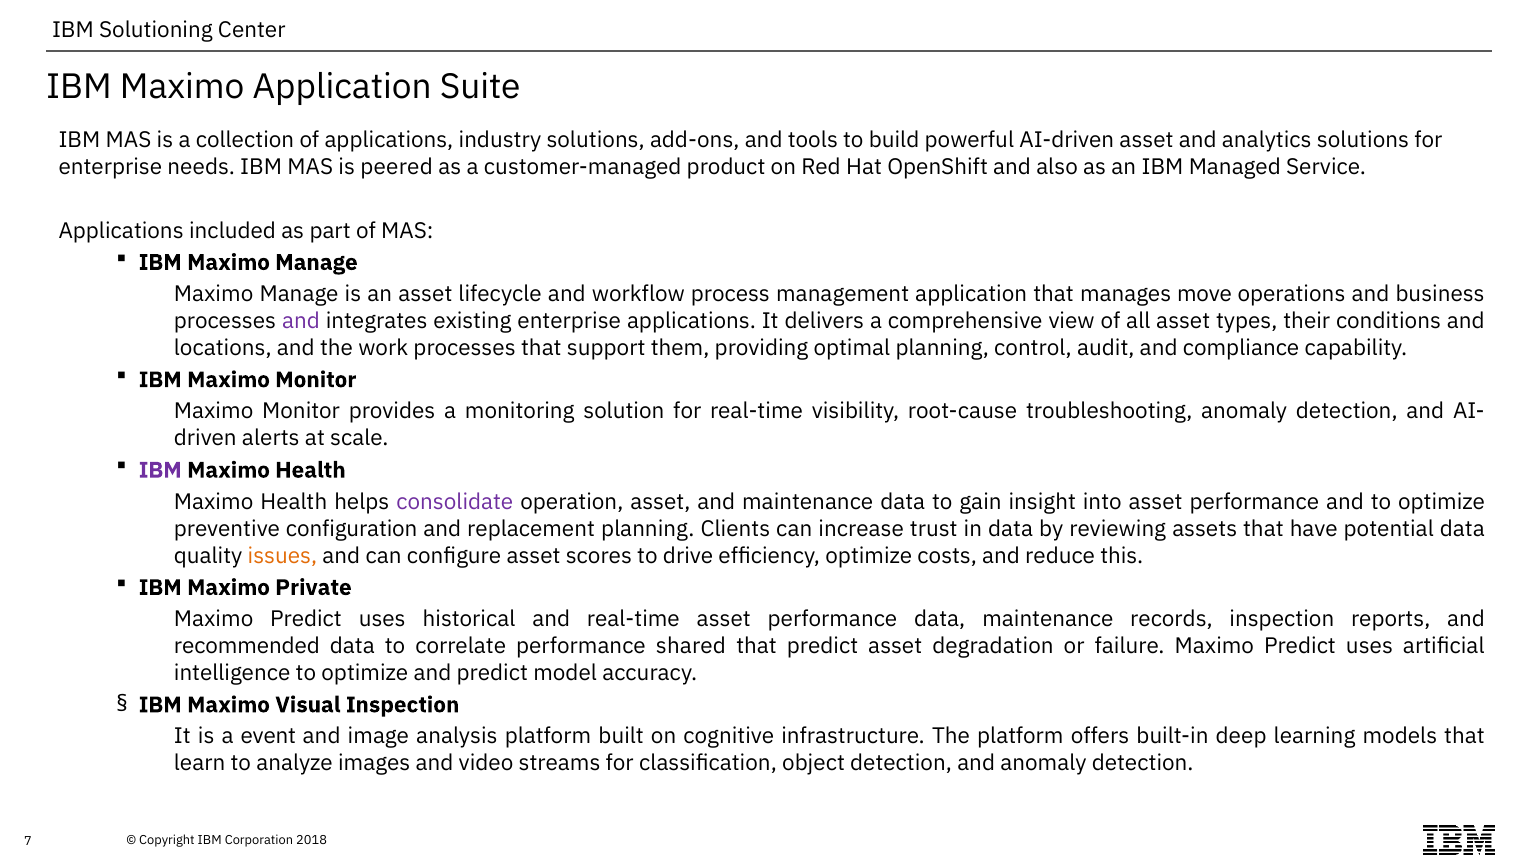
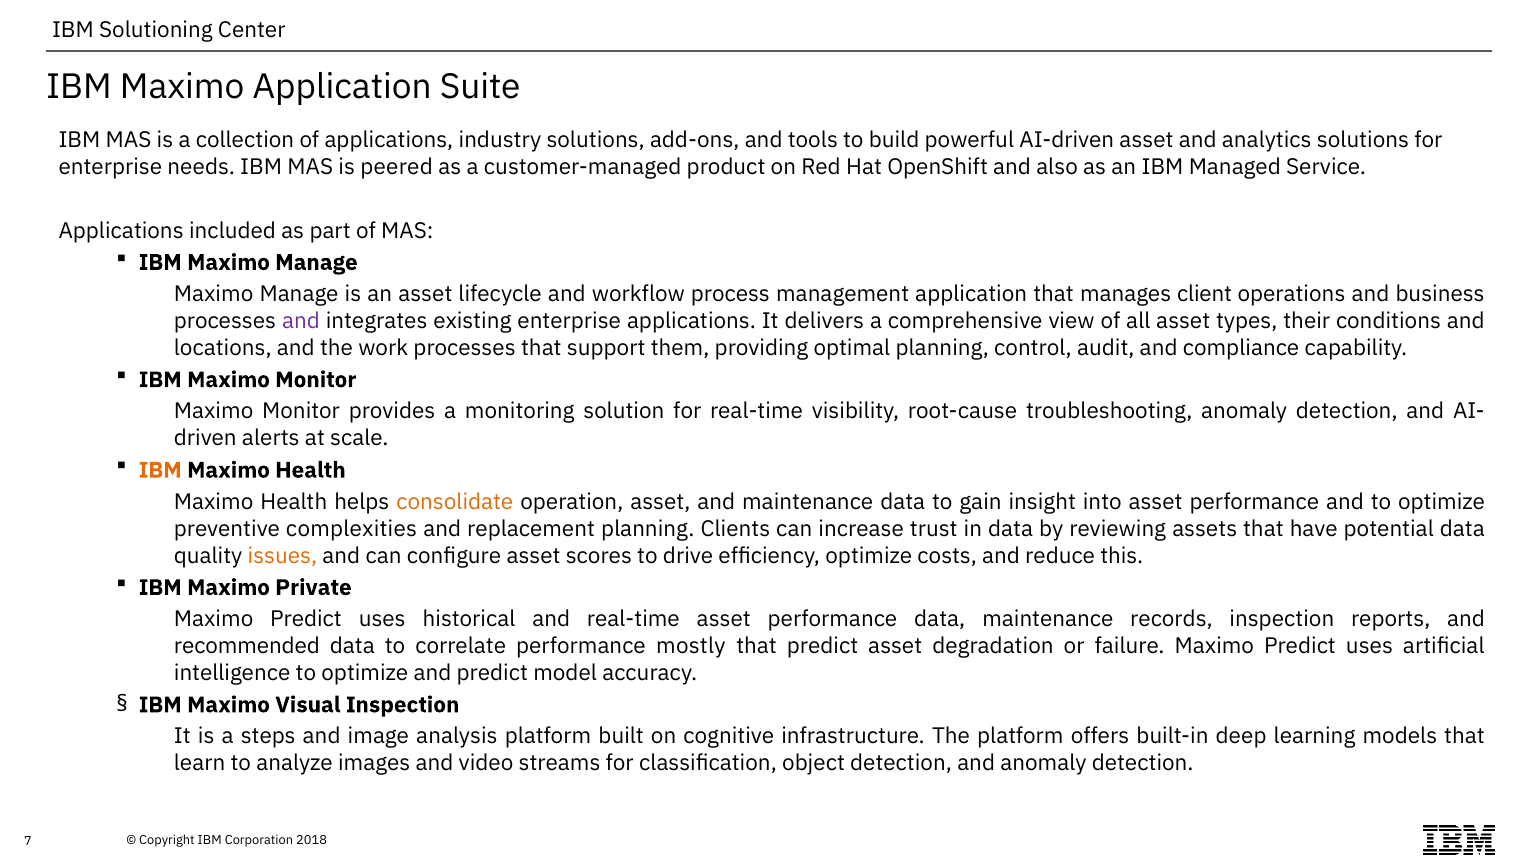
move: move -> client
IBM at (160, 470) colour: purple -> orange
consolidate colour: purple -> orange
configuration: configuration -> complexities
shared: shared -> mostly
event: event -> steps
